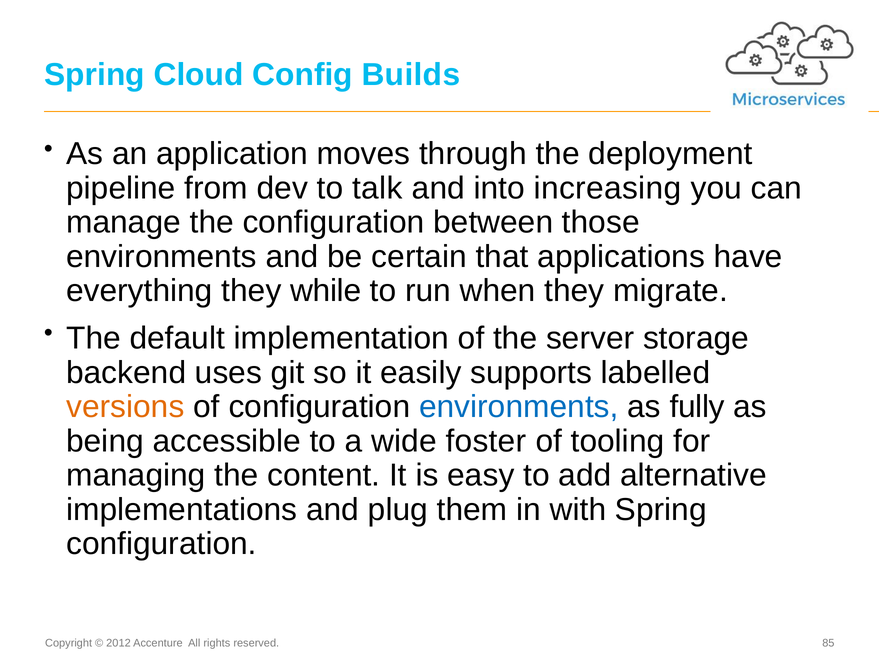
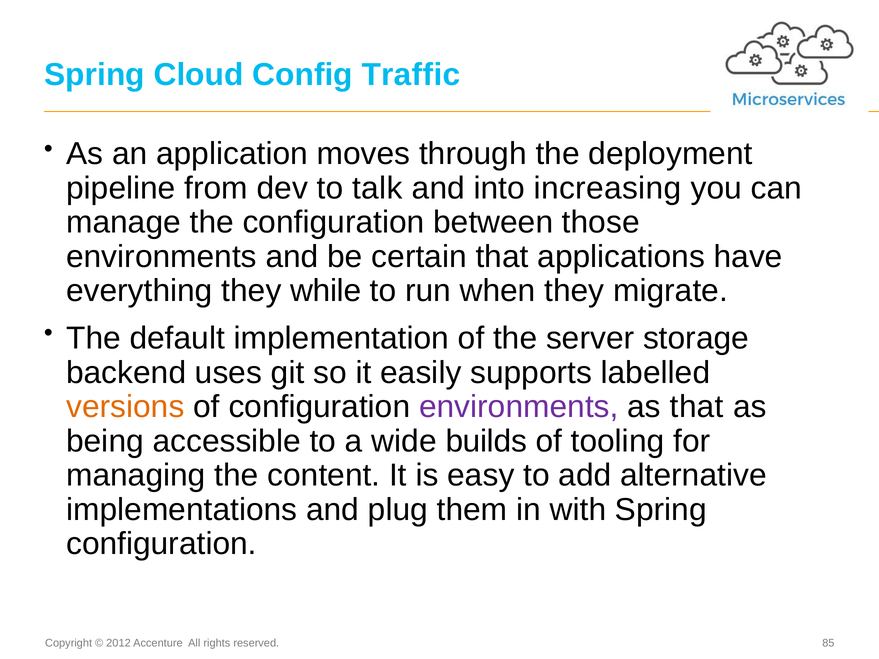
Builds: Builds -> Traffic
environments at (519, 407) colour: blue -> purple
as fully: fully -> that
foster: foster -> builds
